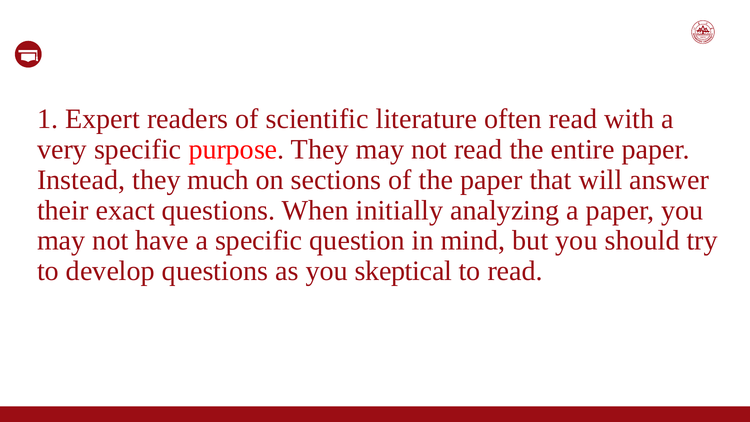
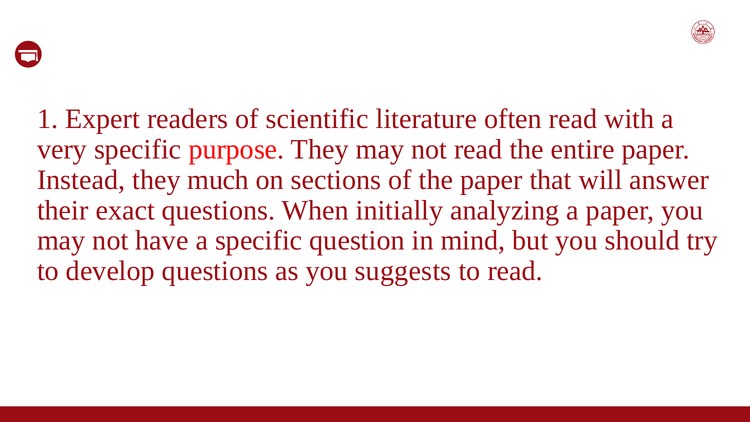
skeptical: skeptical -> suggests
